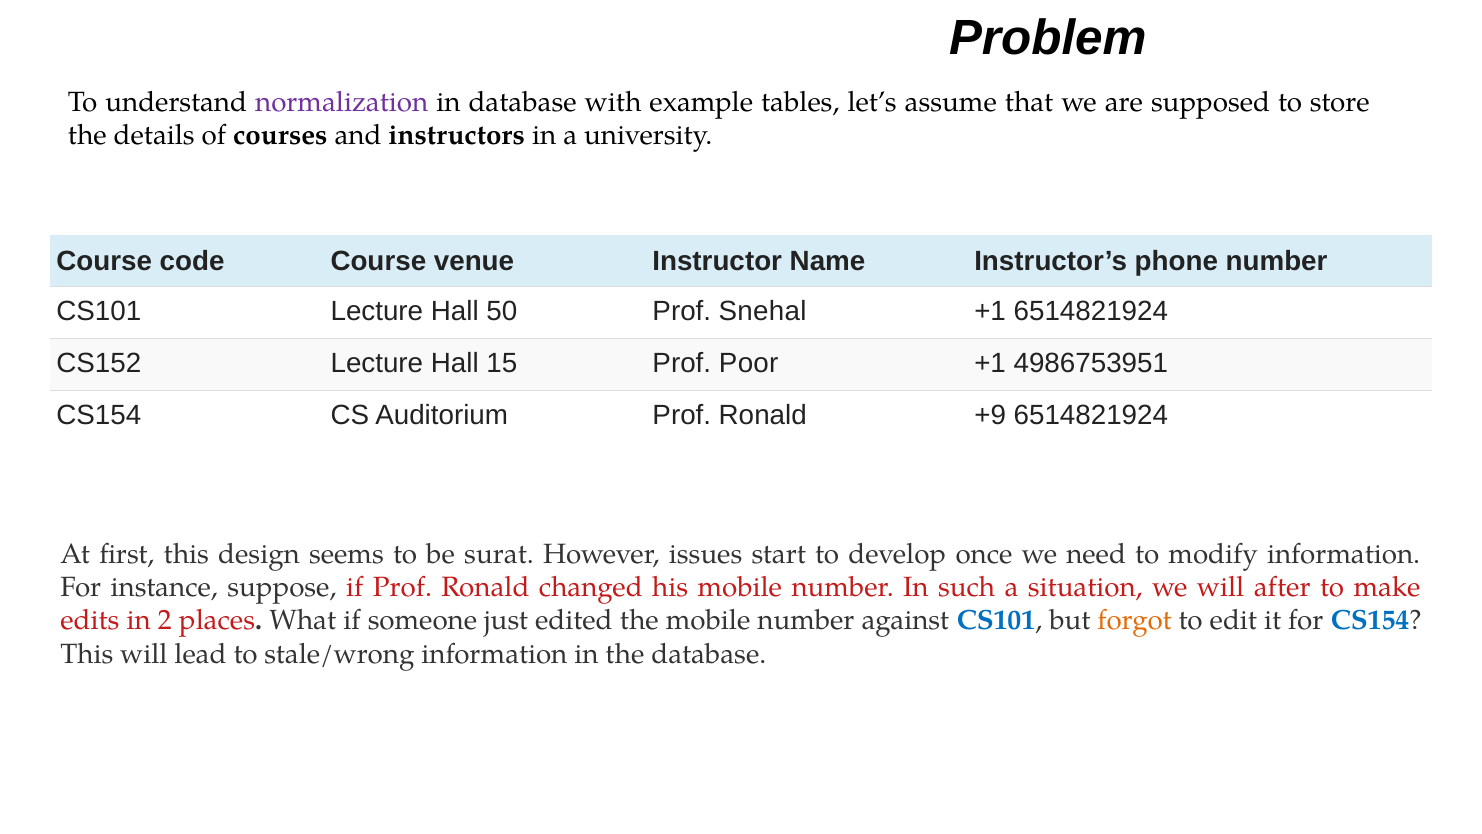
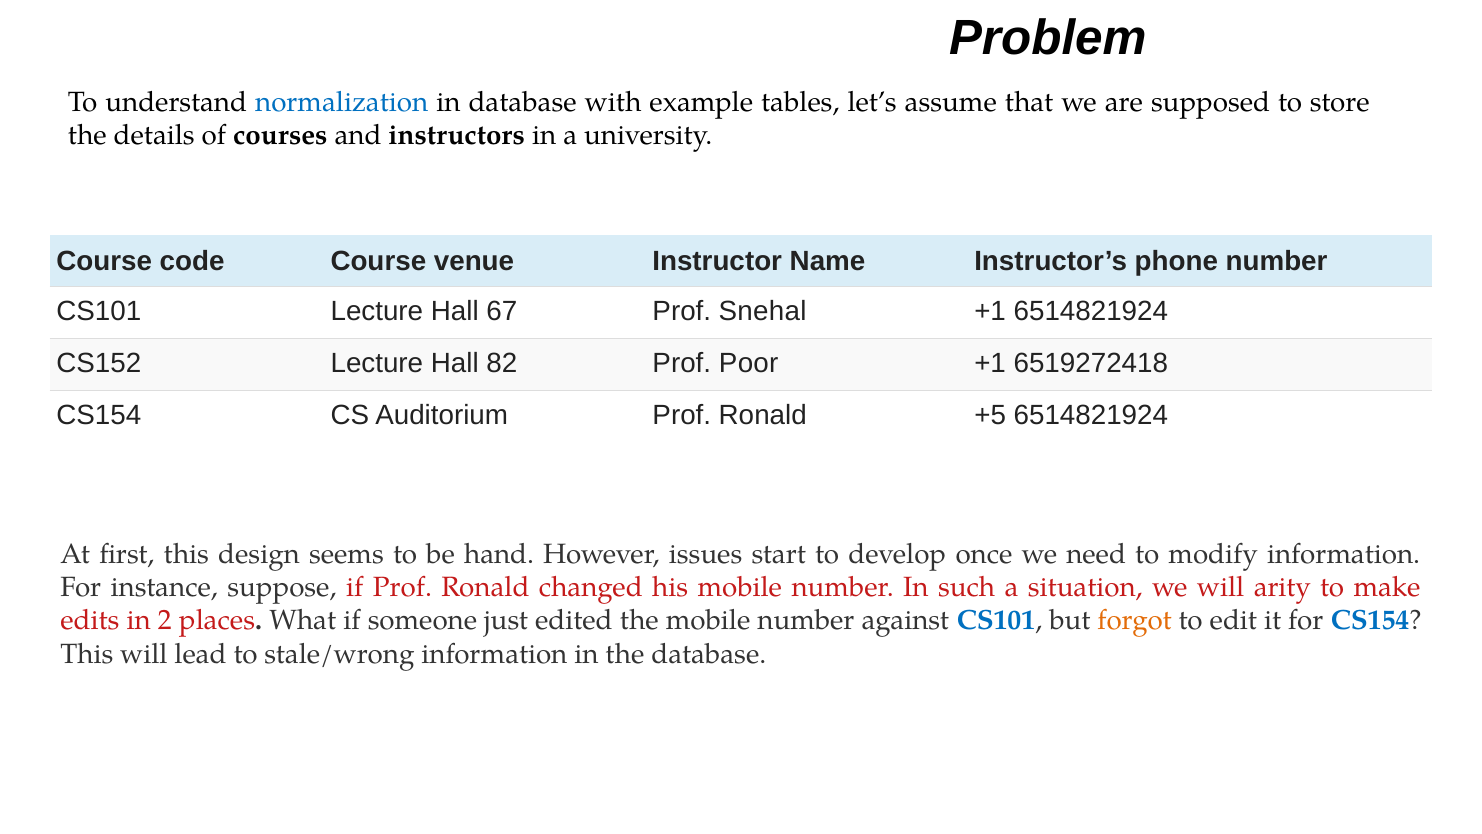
normalization colour: purple -> blue
50: 50 -> 67
15: 15 -> 82
4986753951: 4986753951 -> 6519272418
+9: +9 -> +5
surat: surat -> hand
after: after -> arity
